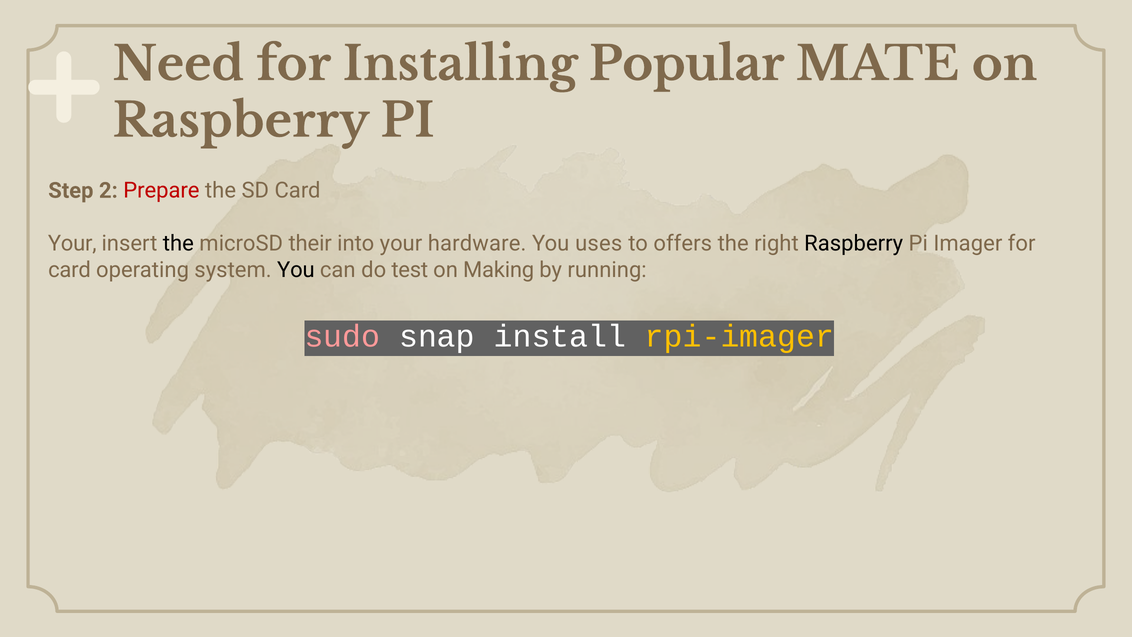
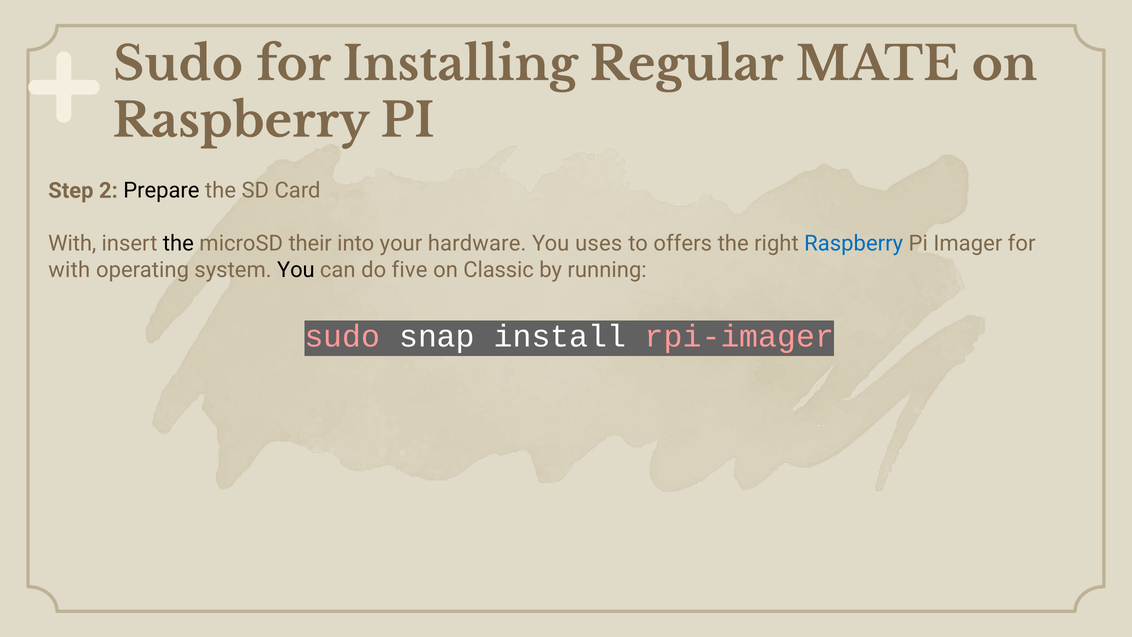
Need at (178, 64): Need -> Sudo
Popular: Popular -> Regular
Prepare colour: red -> black
Your at (72, 243): Your -> With
Raspberry at (854, 243) colour: black -> blue
card at (69, 270): card -> with
test: test -> five
Making: Making -> Classic
rpi-imager colour: yellow -> pink
